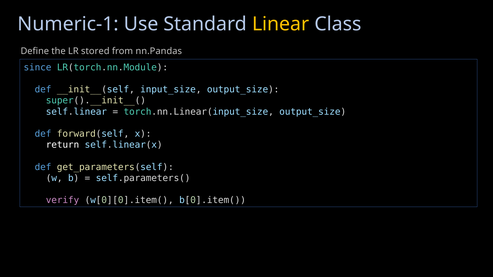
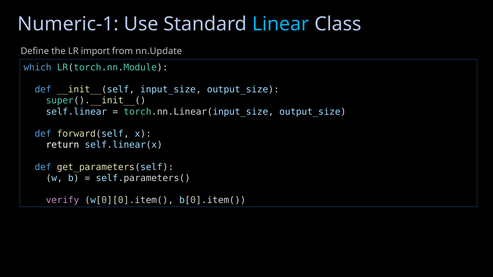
Linear colour: yellow -> light blue
stored: stored -> import
nn.Pandas: nn.Pandas -> nn.Update
since: since -> which
